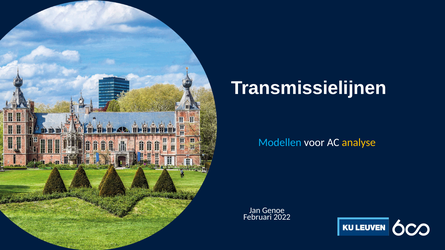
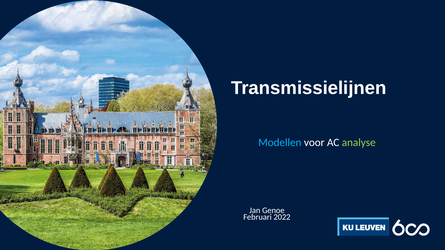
analyse colour: yellow -> light green
